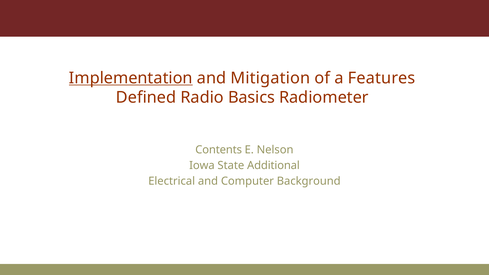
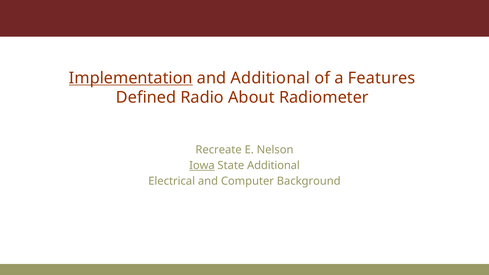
and Mitigation: Mitigation -> Additional
Basics: Basics -> About
Contents: Contents -> Recreate
Iowa underline: none -> present
